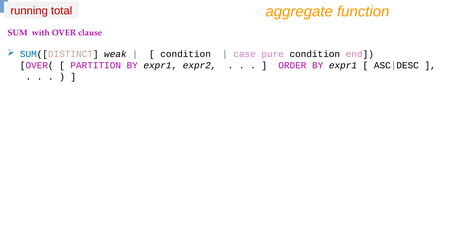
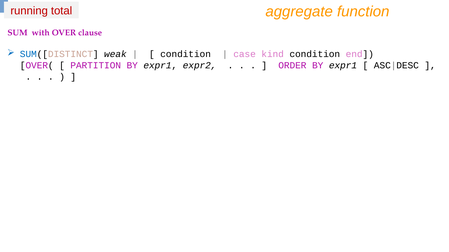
pure: pure -> kind
